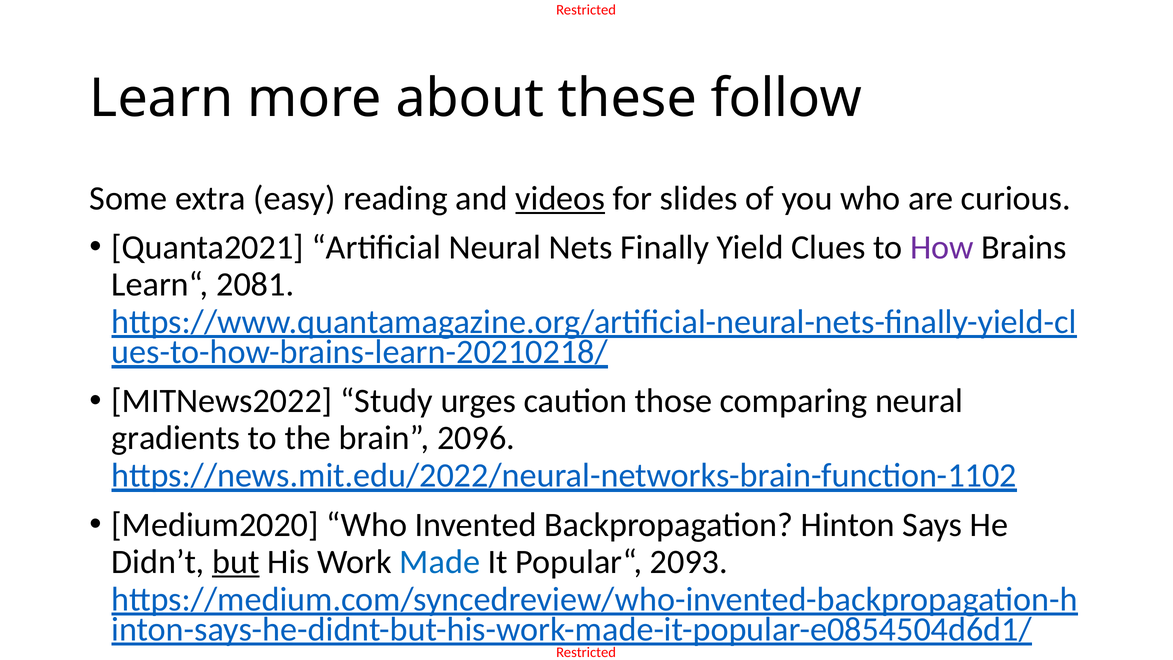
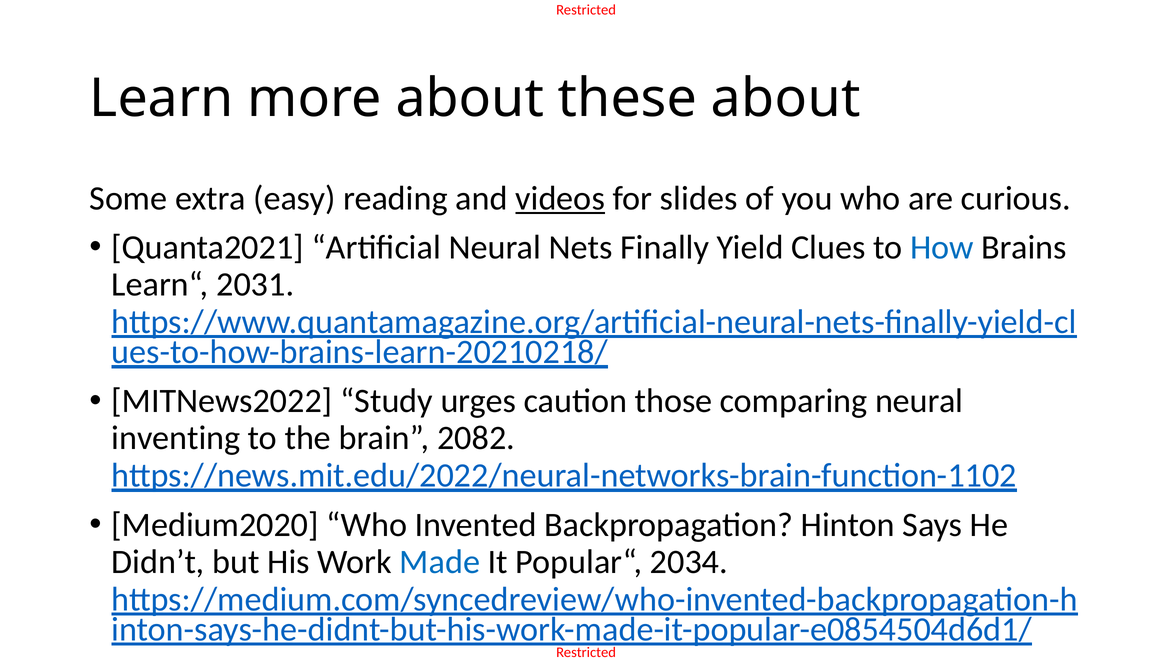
these follow: follow -> about
How colour: purple -> blue
2081: 2081 -> 2031
gradients: gradients -> inventing
2096: 2096 -> 2082
but underline: present -> none
2093: 2093 -> 2034
